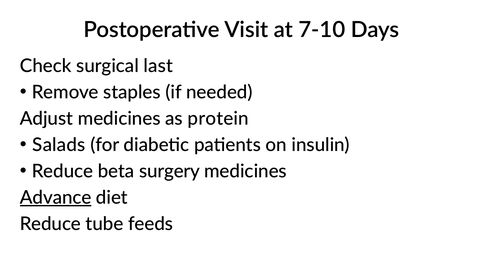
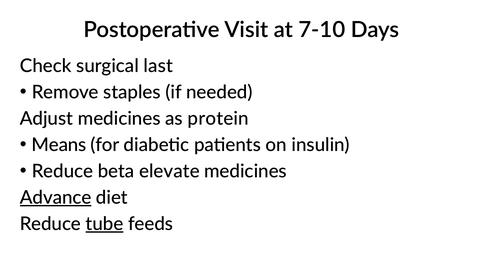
Salads: Salads -> Means
surgery: surgery -> elevate
tube underline: none -> present
